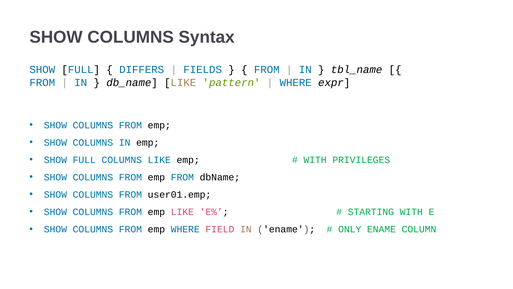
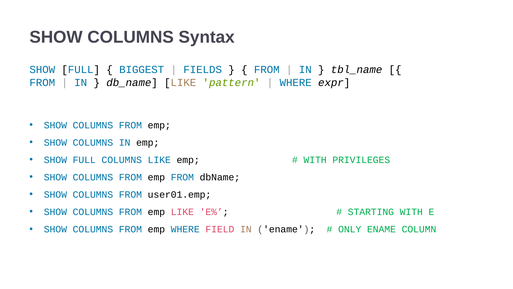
DIFFERS: DIFFERS -> BIGGEST
